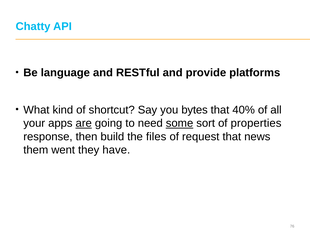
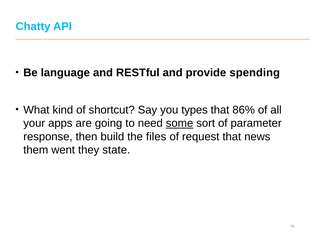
platforms: platforms -> spending
bytes: bytes -> types
40%: 40% -> 86%
are underline: present -> none
properties: properties -> parameter
have: have -> state
